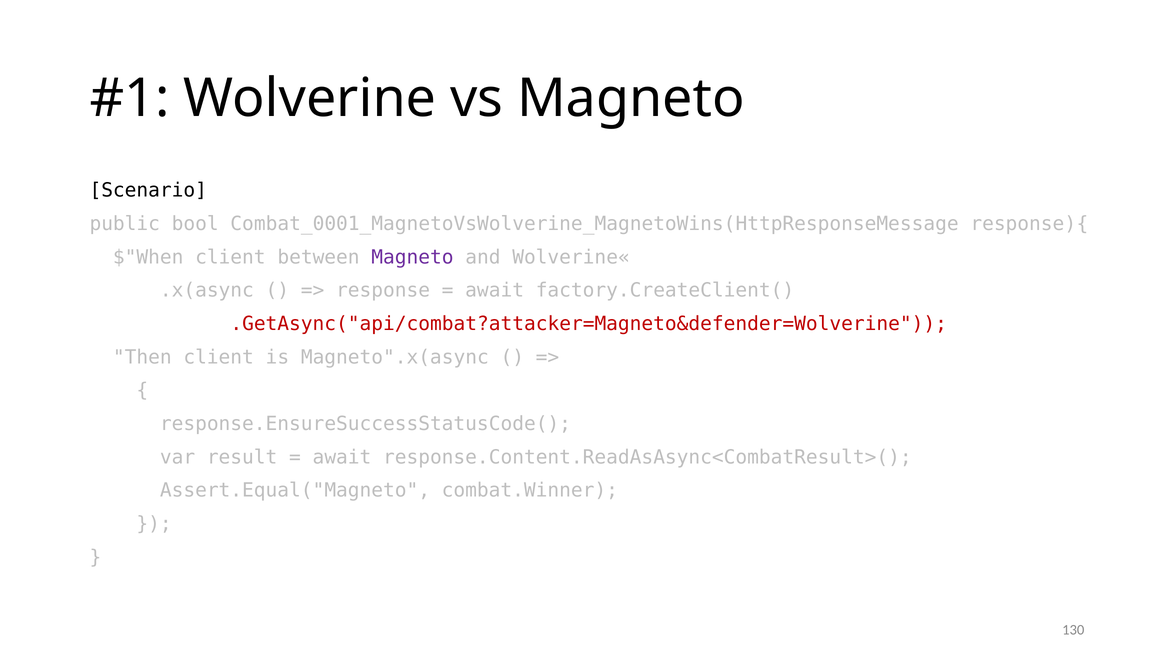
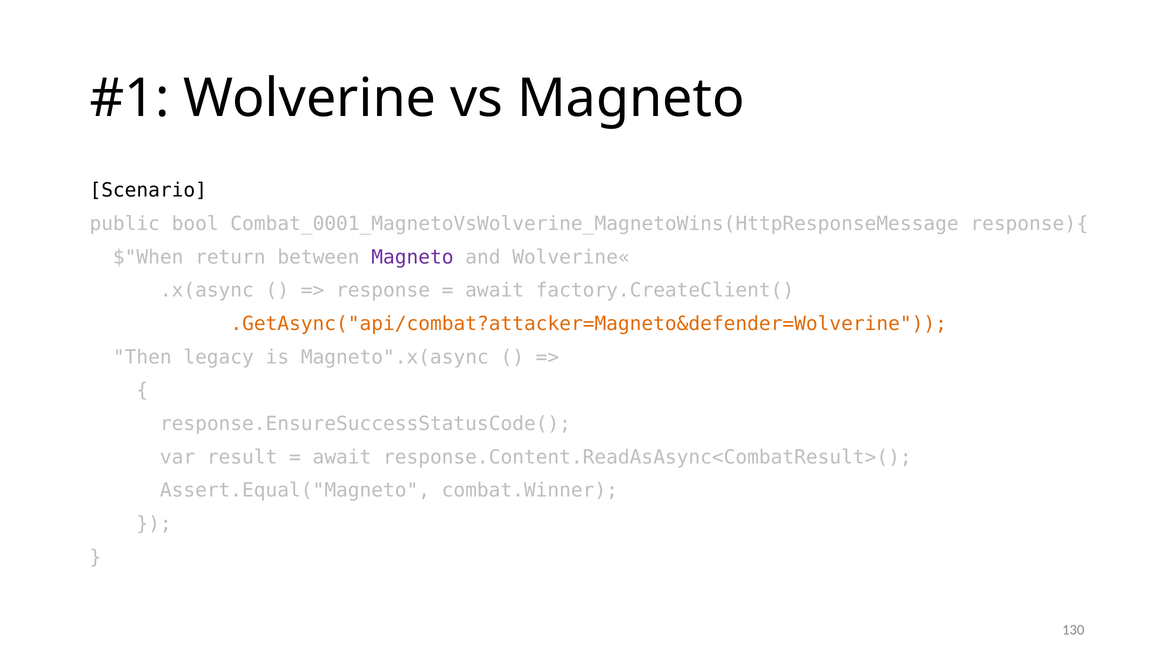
$"When client: client -> return
.GetAsync("api/combat?attacker=Magneto&defender=Wolverine colour: red -> orange
Then client: client -> legacy
